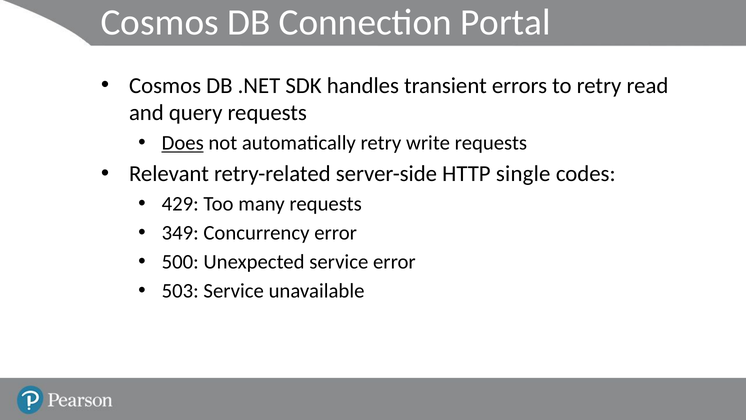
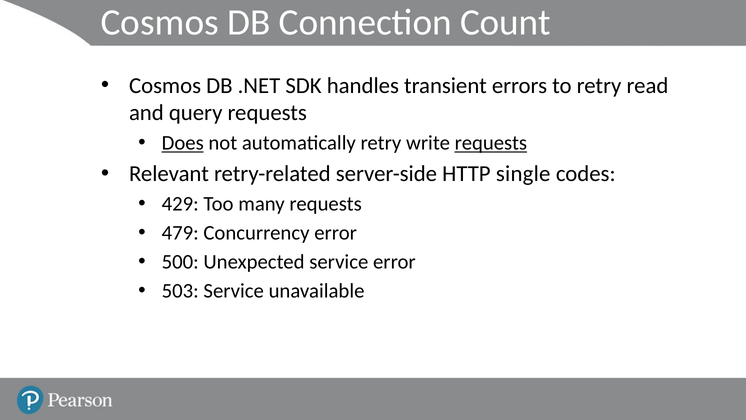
Portal: Portal -> Count
requests at (491, 143) underline: none -> present
349: 349 -> 479
